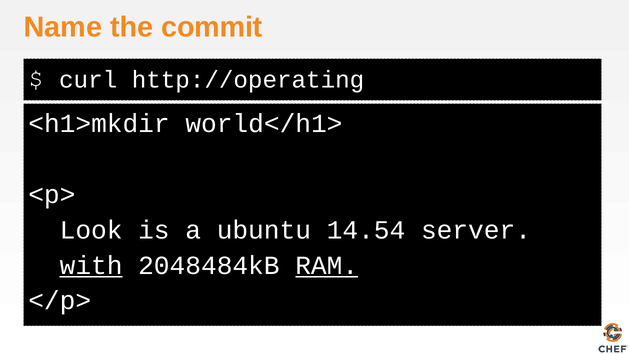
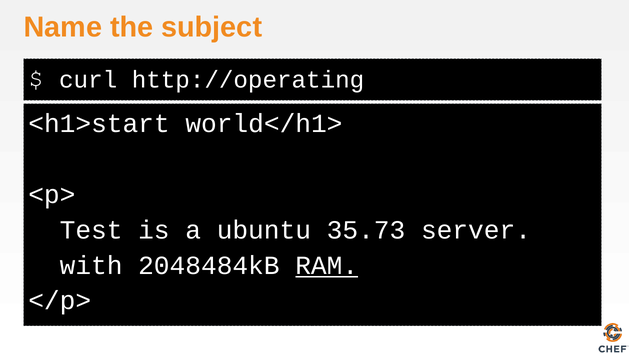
commit: commit -> subject
<h1>mkdir: <h1>mkdir -> <h1>start
Look: Look -> Test
14.54: 14.54 -> 35.73
with underline: present -> none
